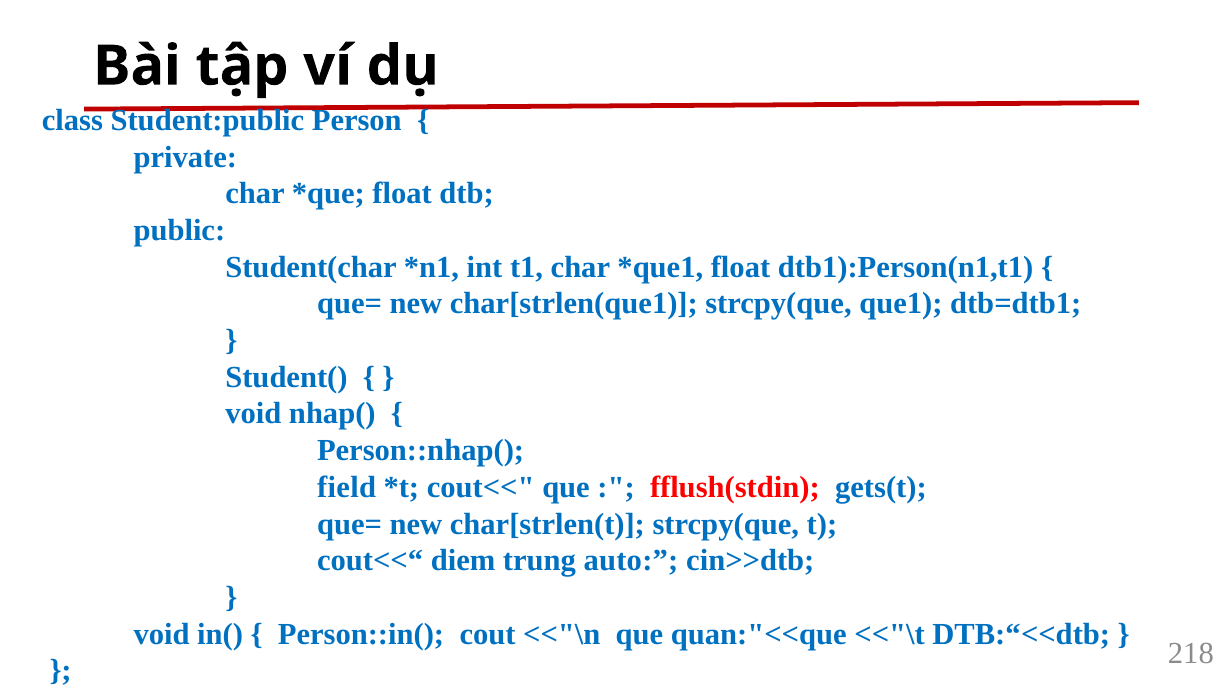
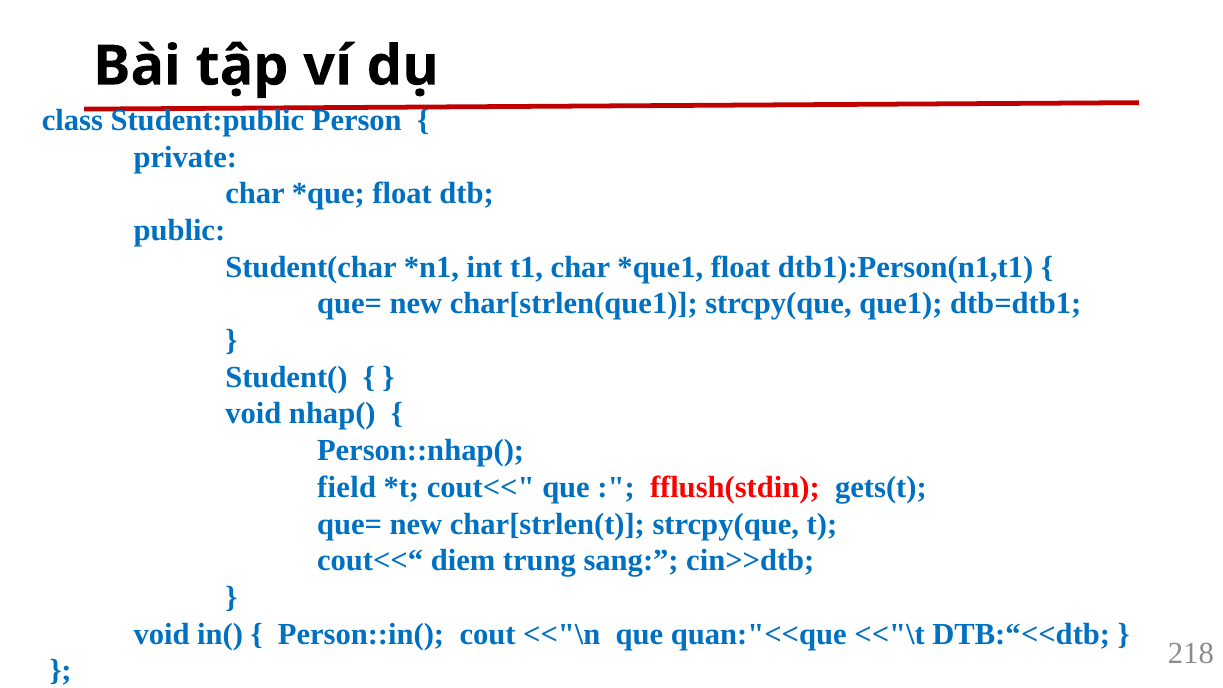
auto: auto -> sang
